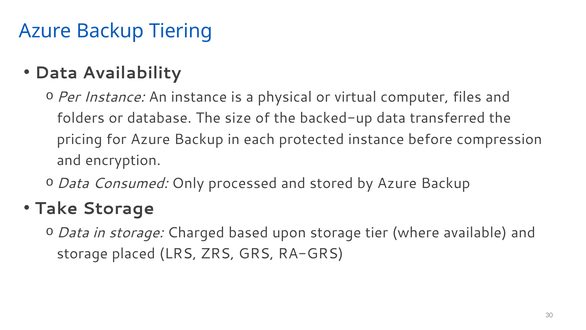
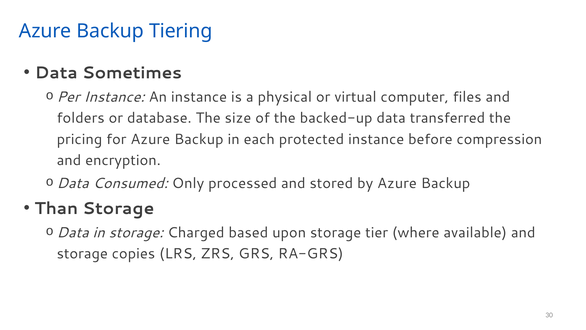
Availability: Availability -> Sometimes
Take: Take -> Than
placed: placed -> copies
